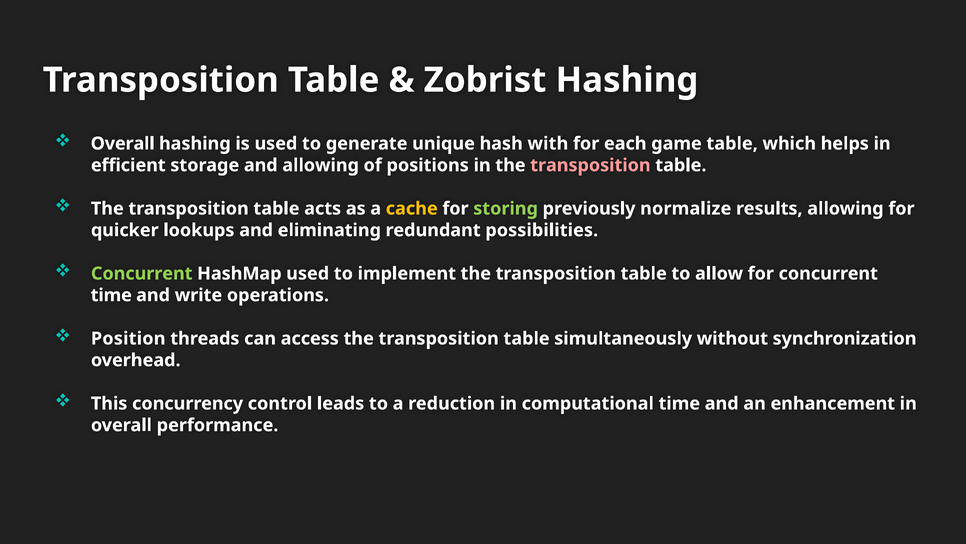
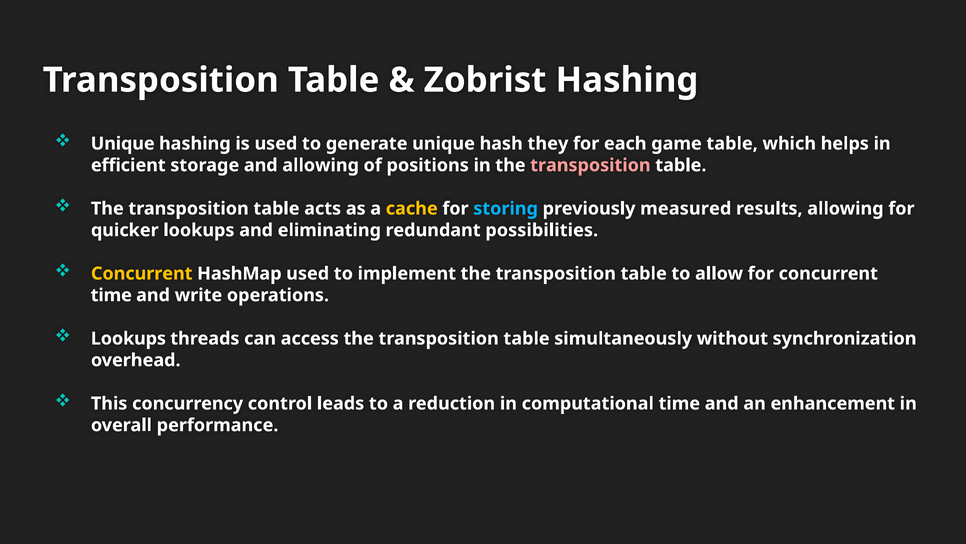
Overall at (123, 143): Overall -> Unique
with: with -> they
storing colour: light green -> light blue
normalize: normalize -> measured
Concurrent at (142, 273) colour: light green -> yellow
Position at (128, 338): Position -> Lookups
